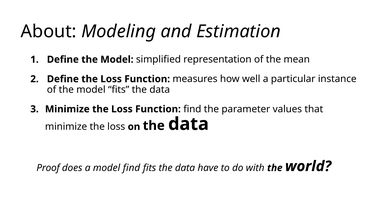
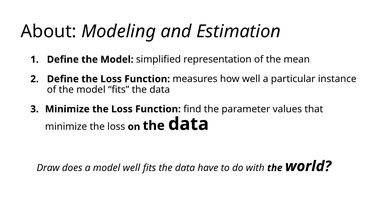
Proof: Proof -> Draw
model find: find -> well
